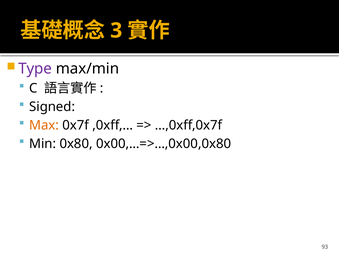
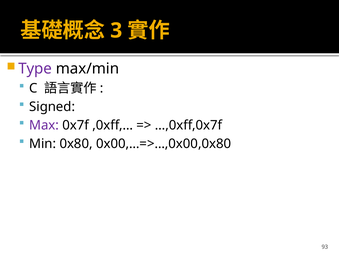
Max colour: orange -> purple
